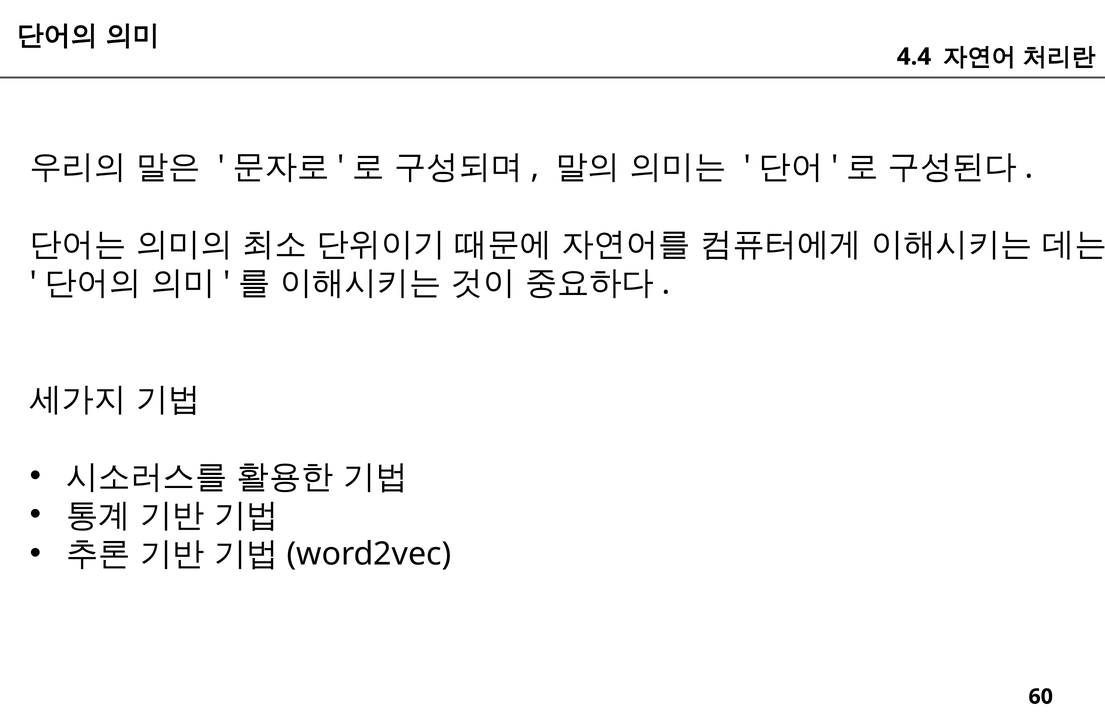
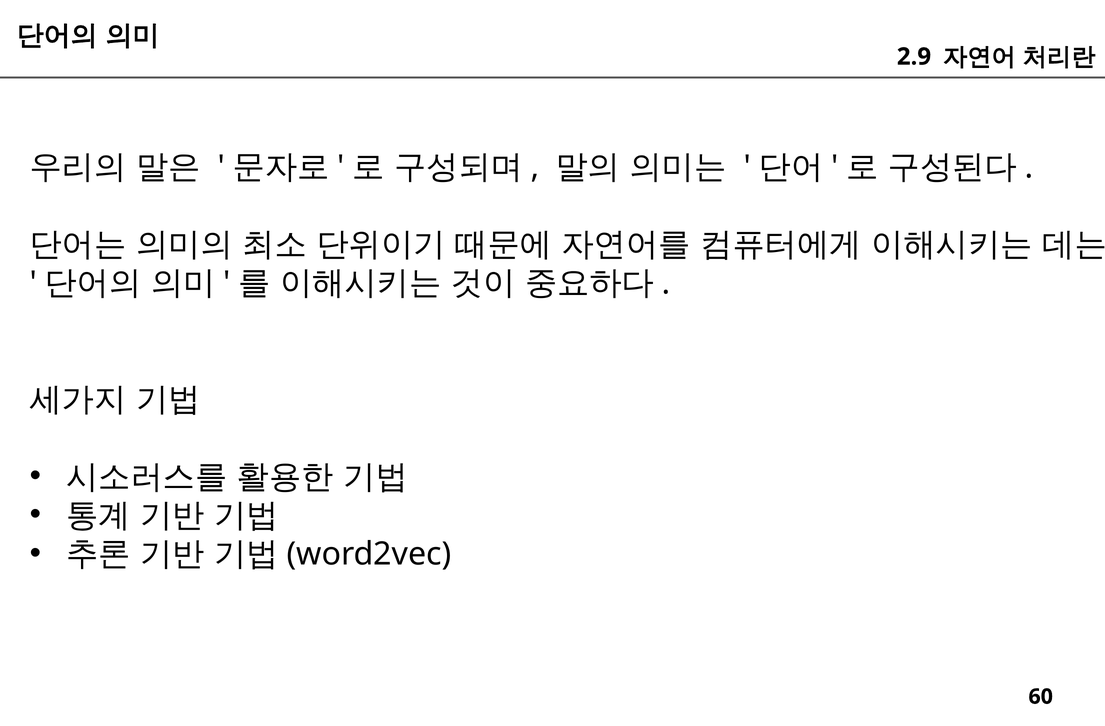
4.4: 4.4 -> 2.9
